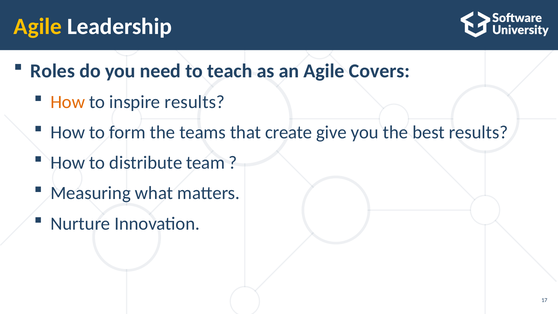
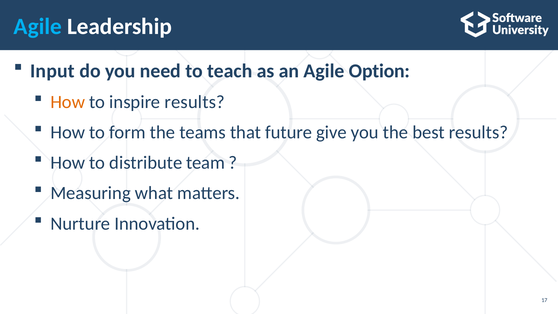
Agile at (38, 26) colour: yellow -> light blue
Roles: Roles -> Input
Covers: Covers -> Option
create: create -> future
